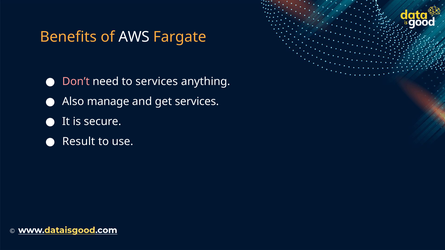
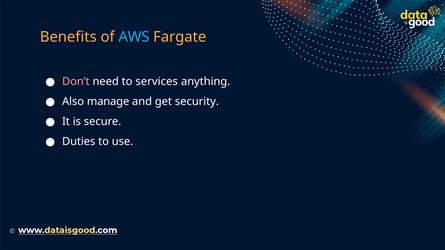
AWS colour: white -> light blue
get services: services -> security
Result: Result -> Duties
